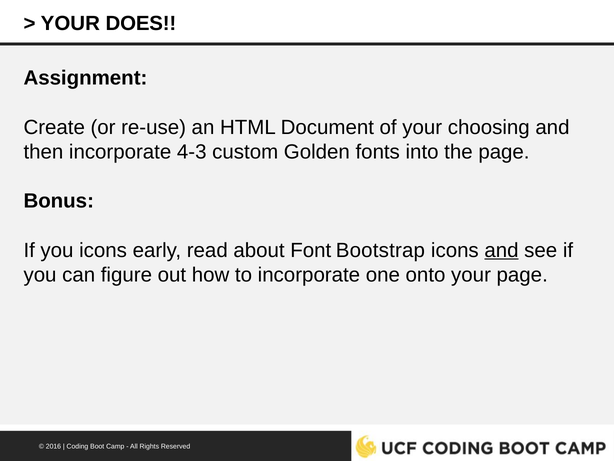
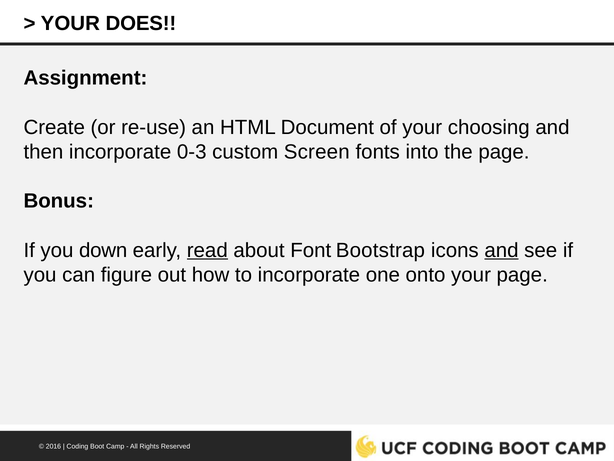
4-3: 4-3 -> 0-3
Golden: Golden -> Screen
you icons: icons -> down
read underline: none -> present
